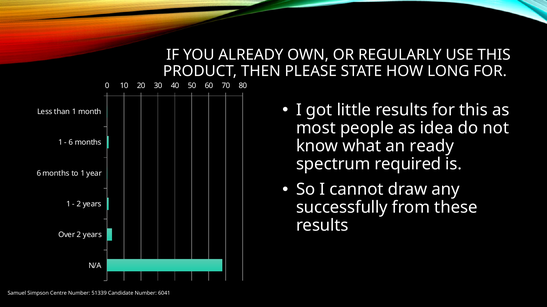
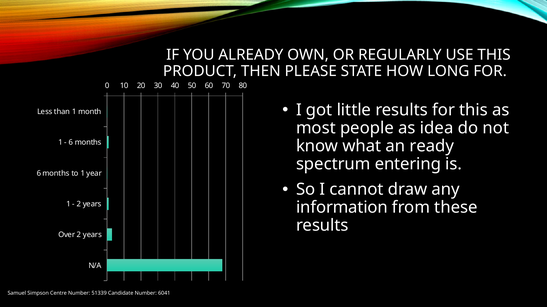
required: required -> entering
successfully: successfully -> information
